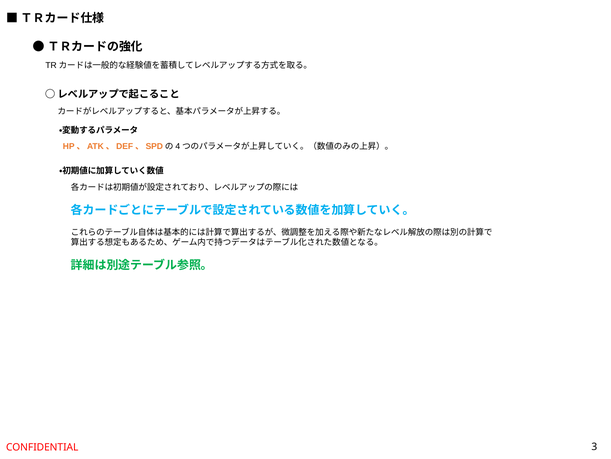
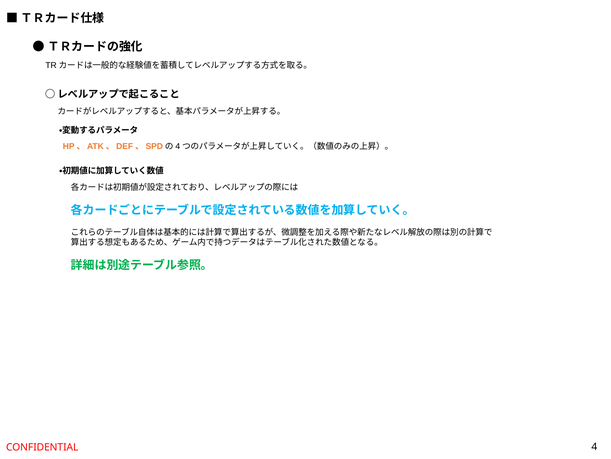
3: 3 -> 4
